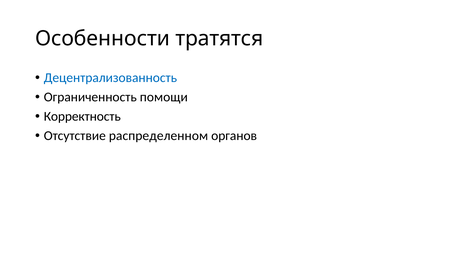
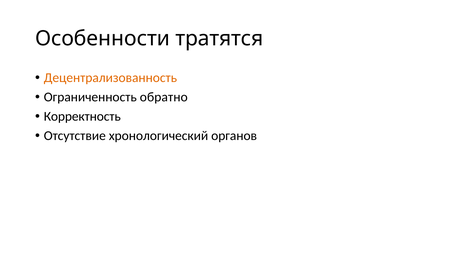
Децентрализованность colour: blue -> orange
помощи: помощи -> обратно
распределенном: распределенном -> хронологический
